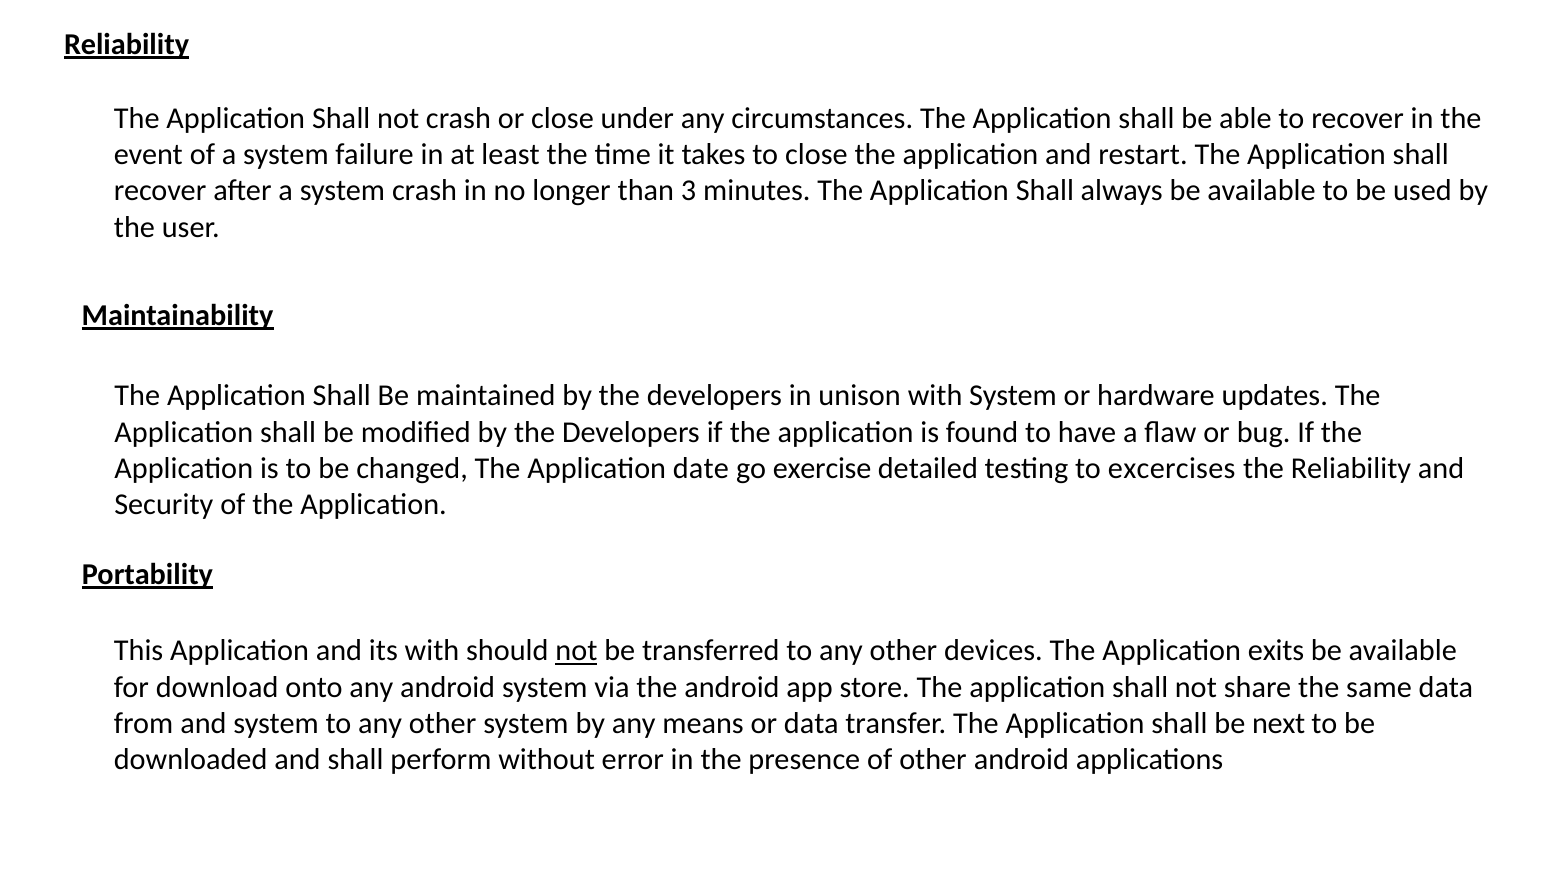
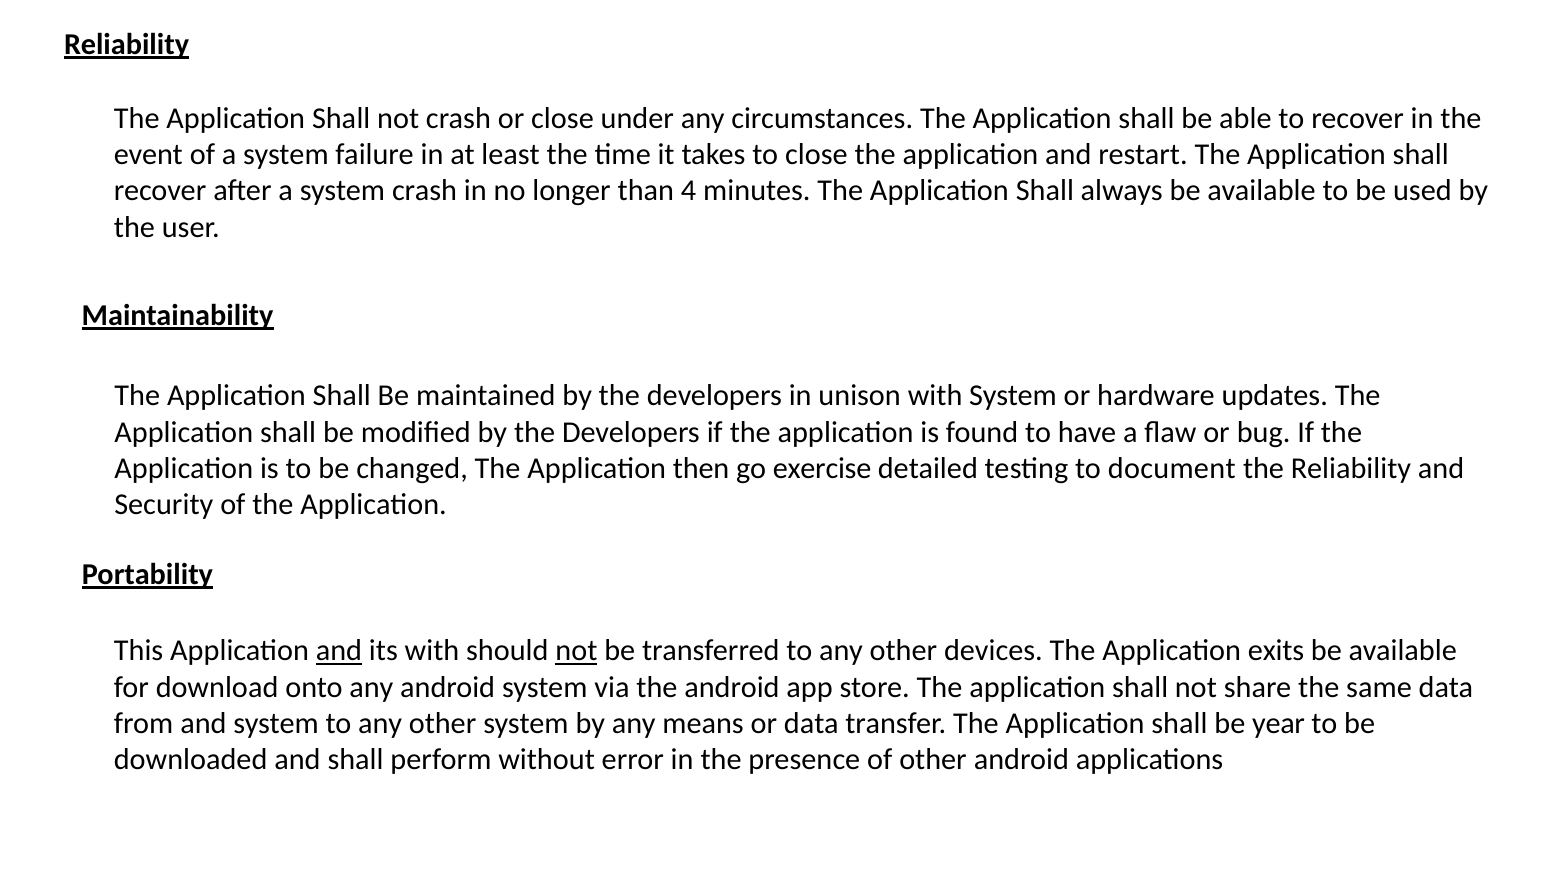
3: 3 -> 4
date: date -> then
excercises: excercises -> document
and at (339, 651) underline: none -> present
next: next -> year
